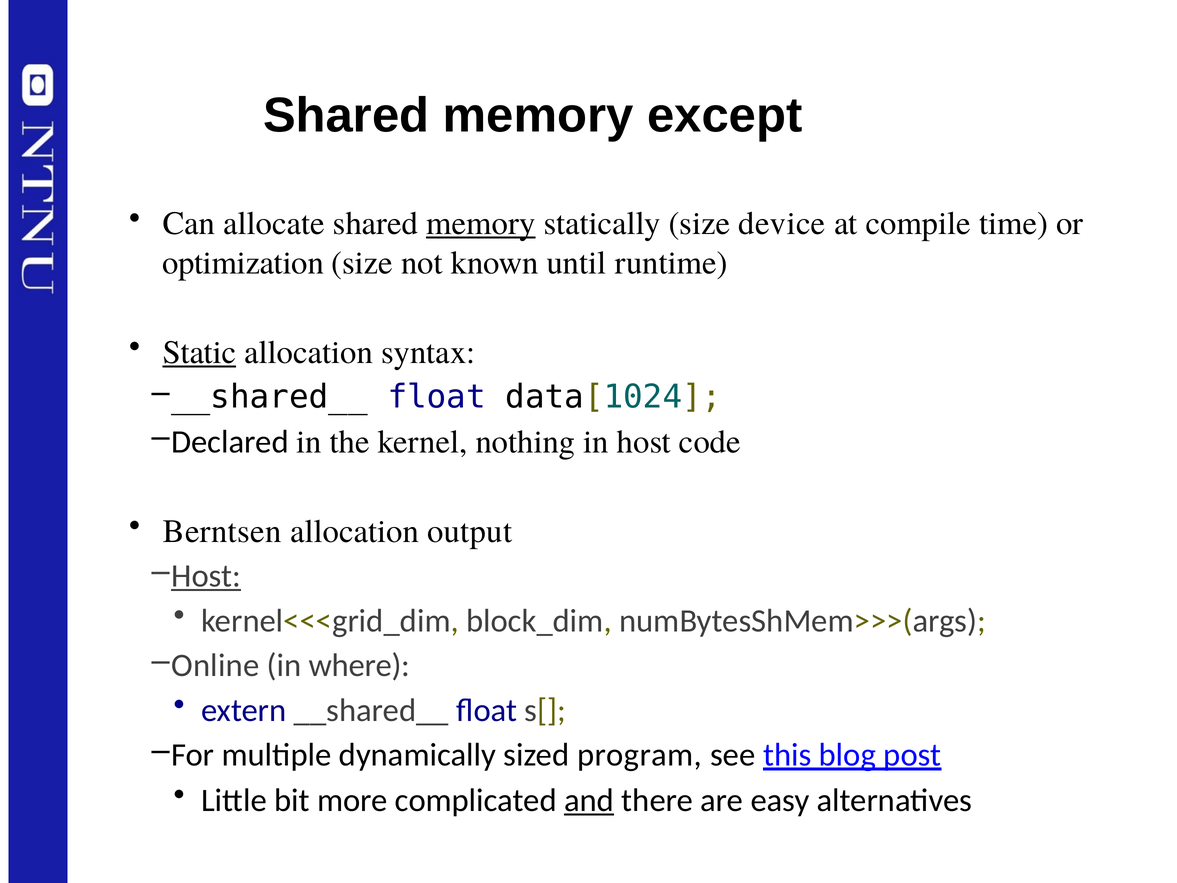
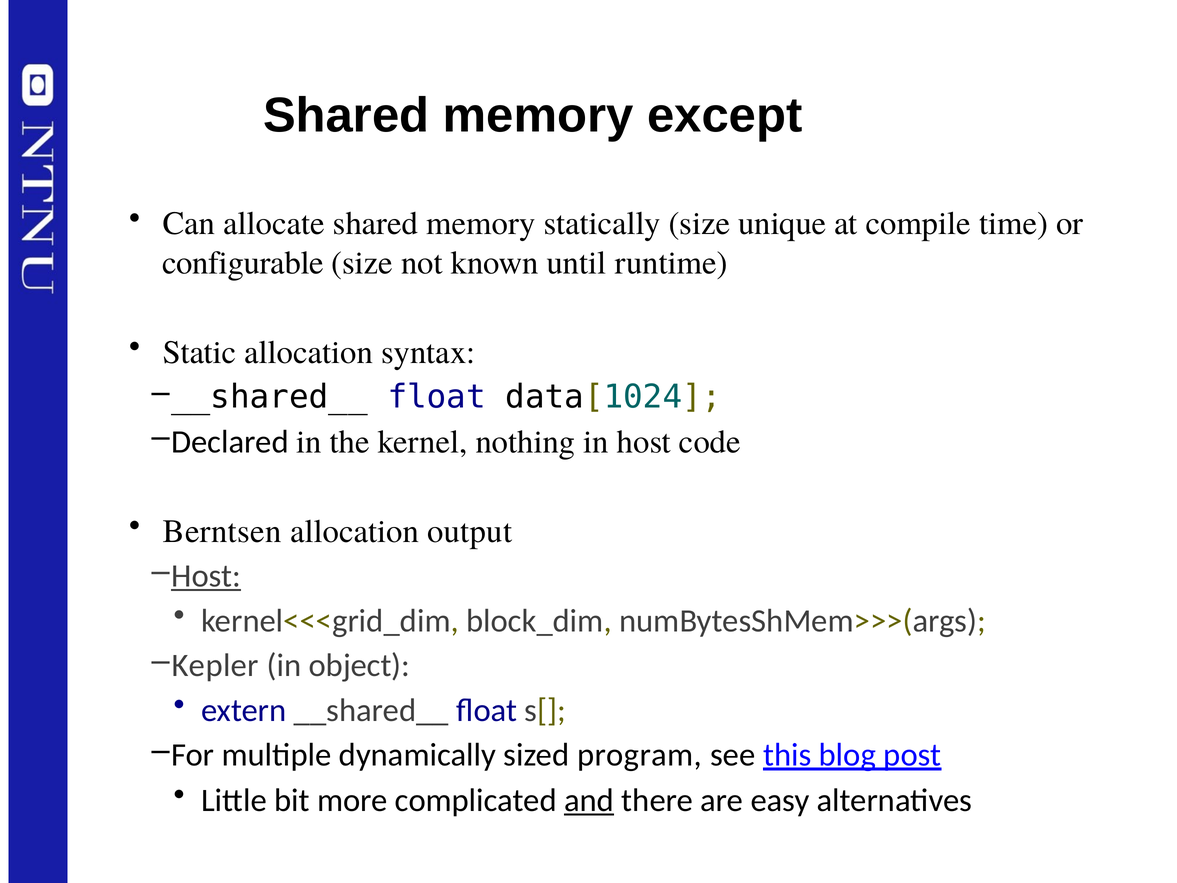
memory at (481, 223) underline: present -> none
device: device -> unique
optimization: optimization -> configurable
Static underline: present -> none
Online: Online -> Kepler
where: where -> object
